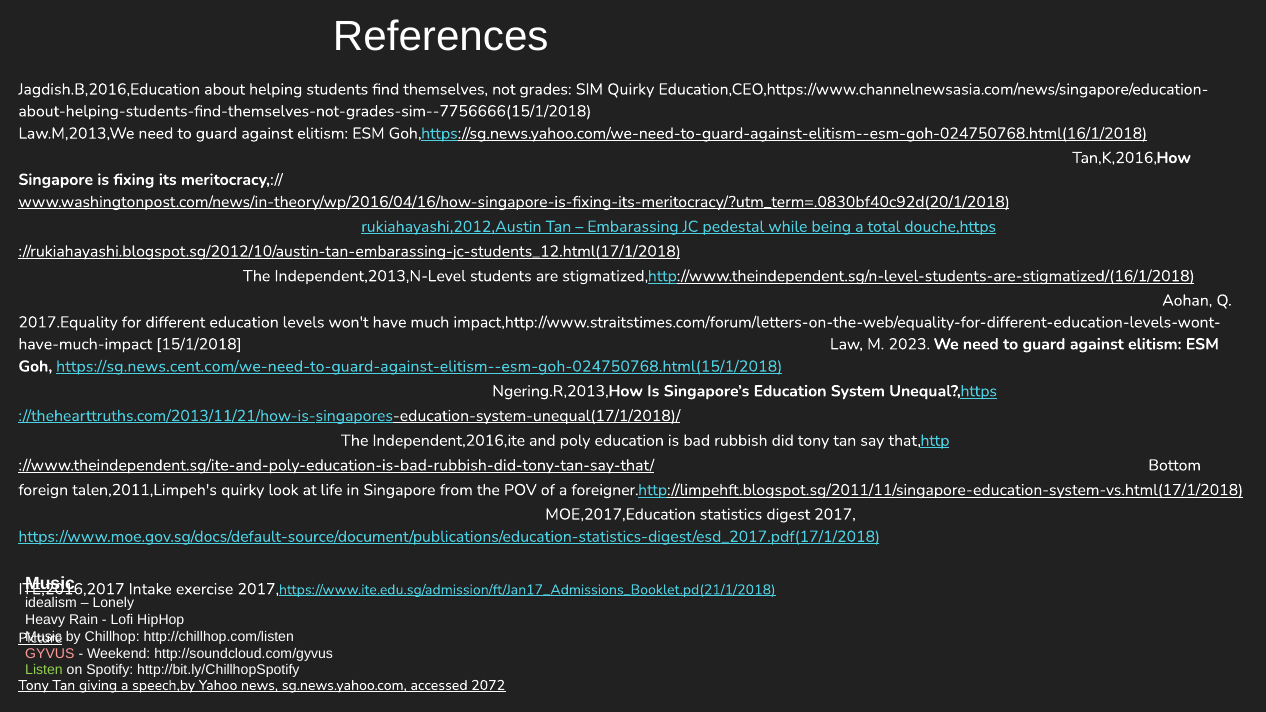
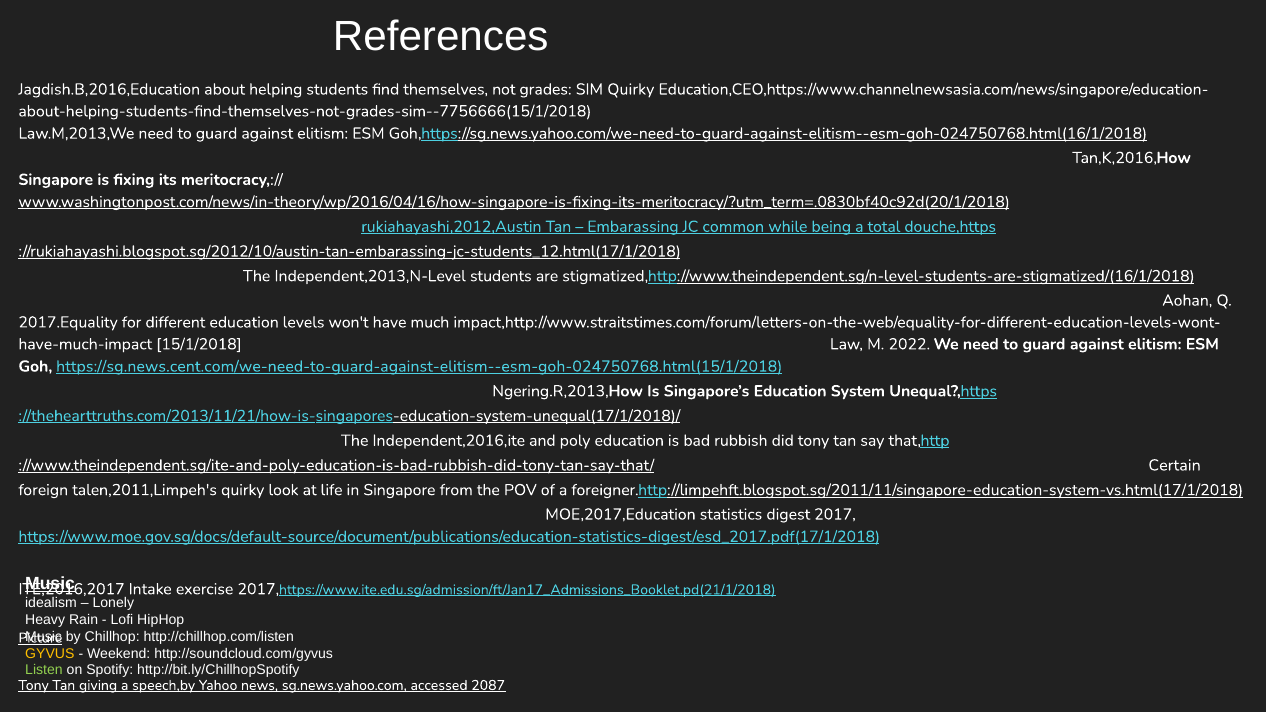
pedestal: pedestal -> common
2023: 2023 -> 2022
Bottom: Bottom -> Certain
GYVUS colour: pink -> yellow
2072: 2072 -> 2087
